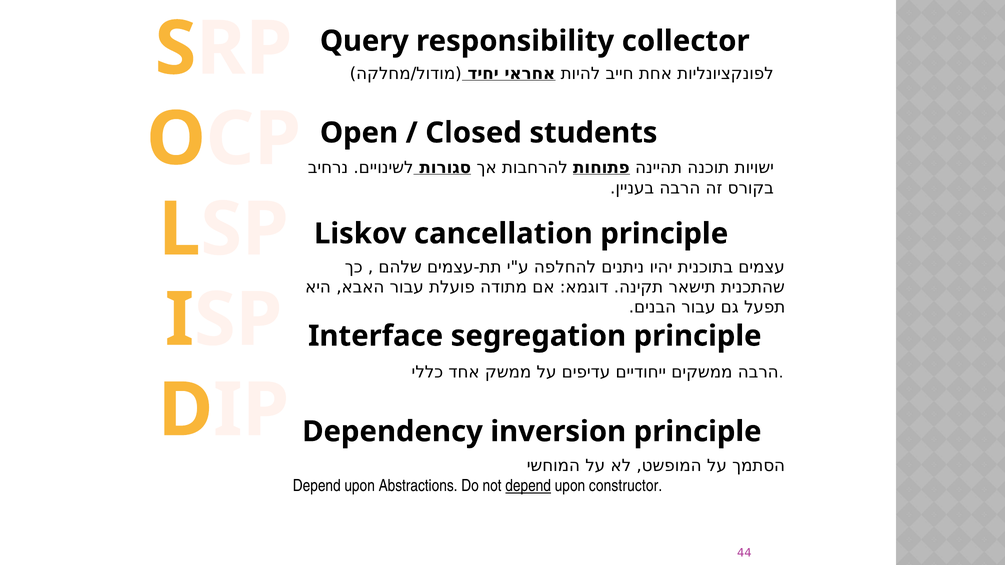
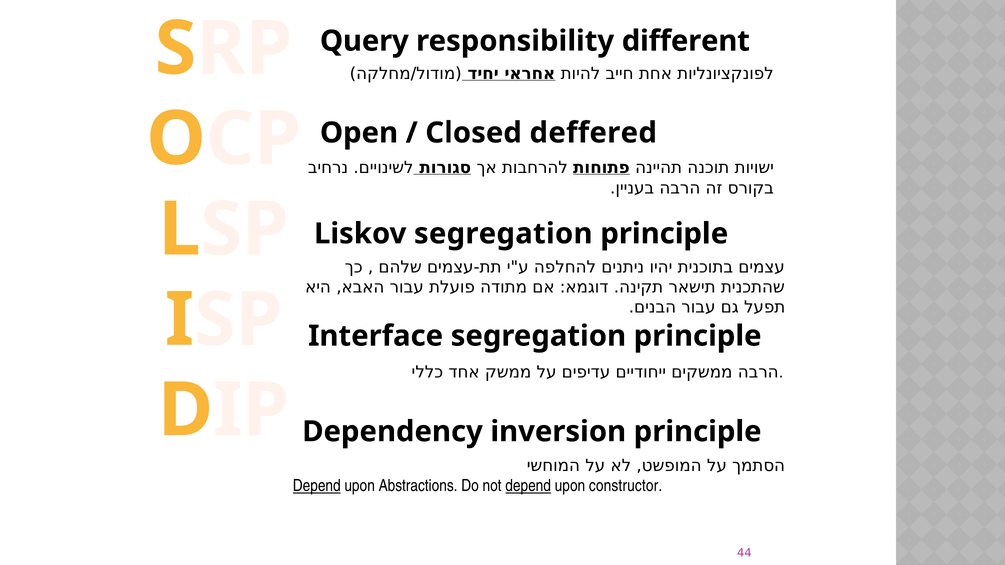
collector: collector -> different
students: students -> deffered
Liskov cancellation: cancellation -> segregation
Depend at (317, 486) underline: none -> present
